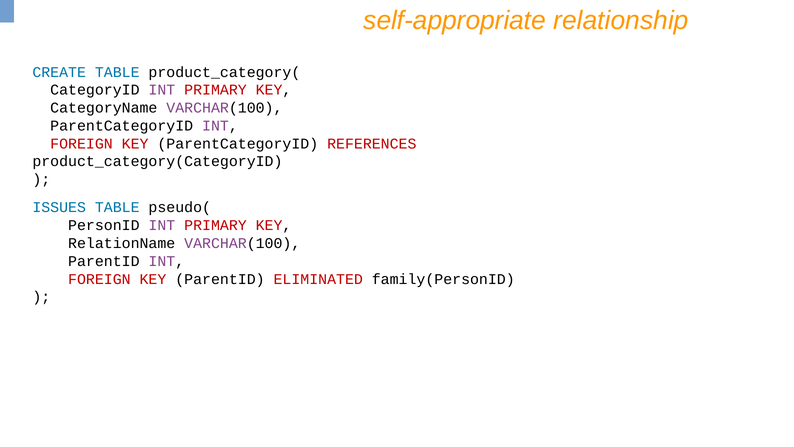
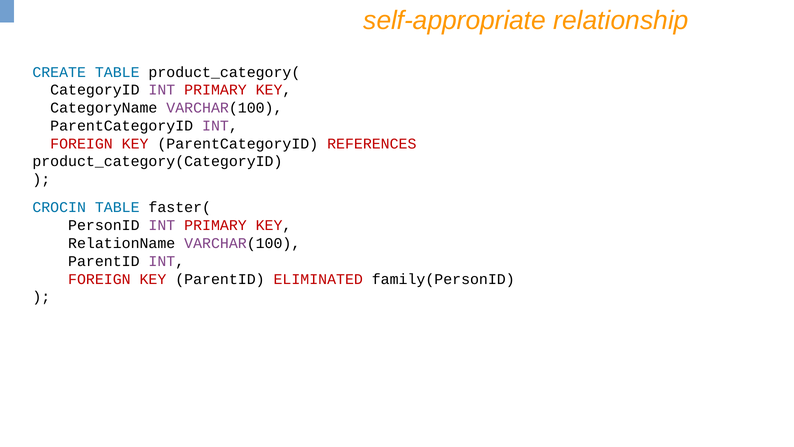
ISSUES: ISSUES -> CROCIN
pseudo(: pseudo( -> faster(
